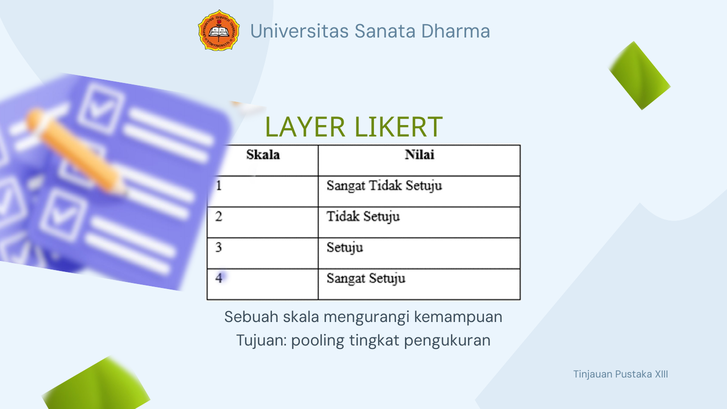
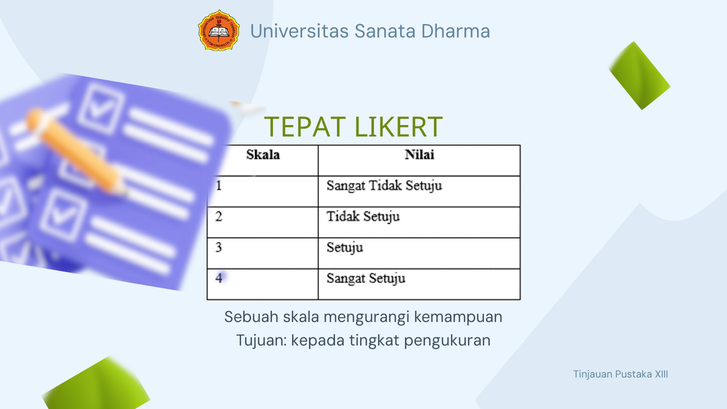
LAYER: LAYER -> TEPAT
pooling: pooling -> kepada
